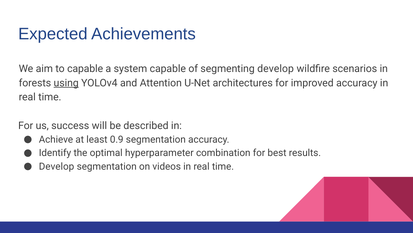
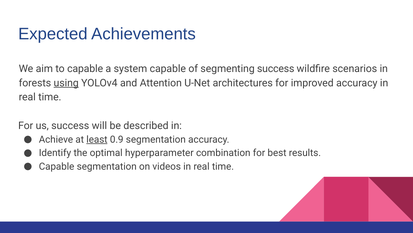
segmenting develop: develop -> success
least underline: none -> present
Develop at (57, 166): Develop -> Capable
